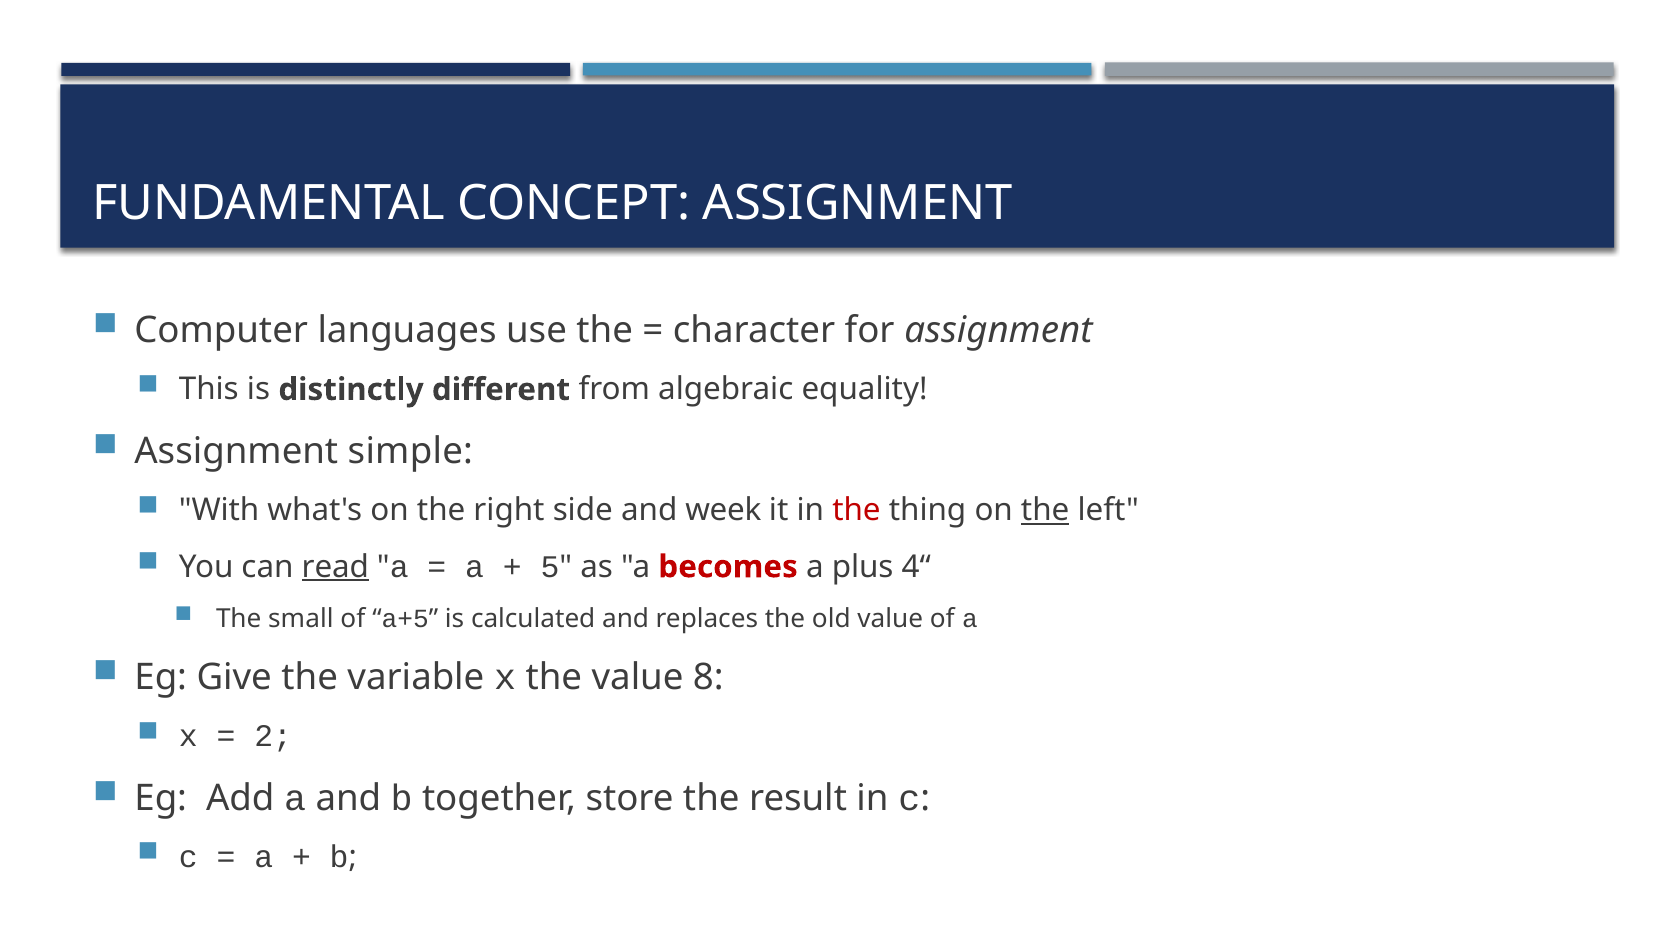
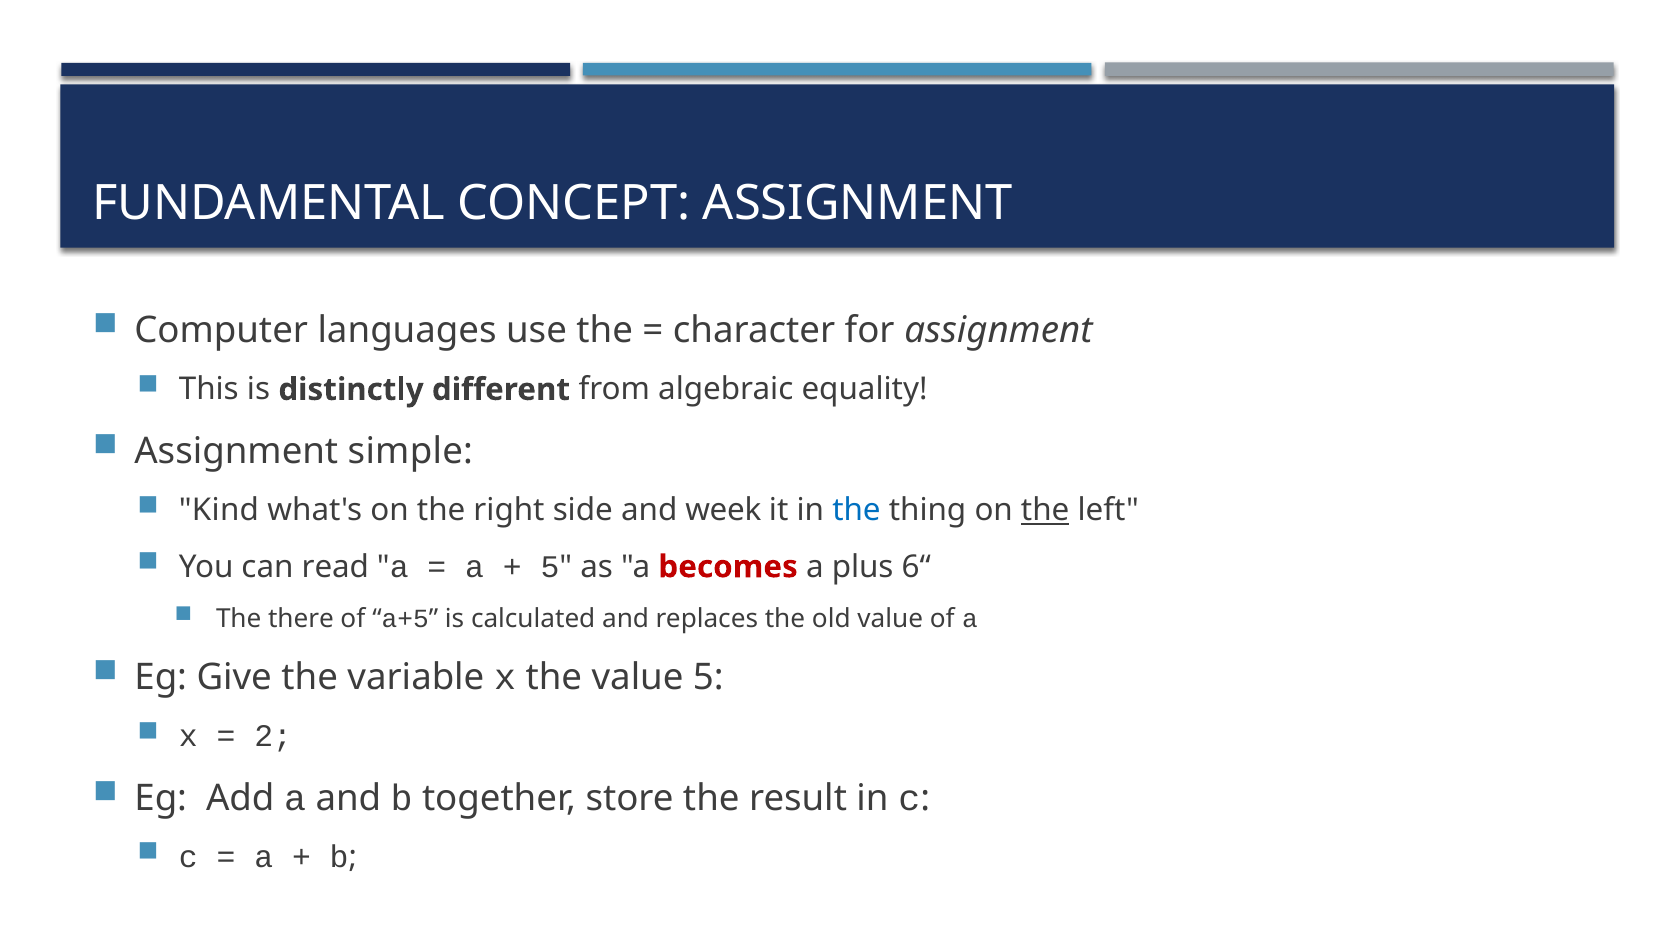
With: With -> Kind
the at (857, 510) colour: red -> blue
read underline: present -> none
4“: 4“ -> 6“
small: small -> there
value 8: 8 -> 5
